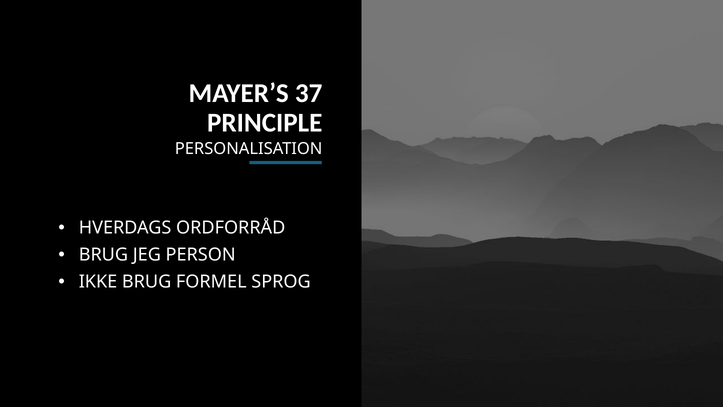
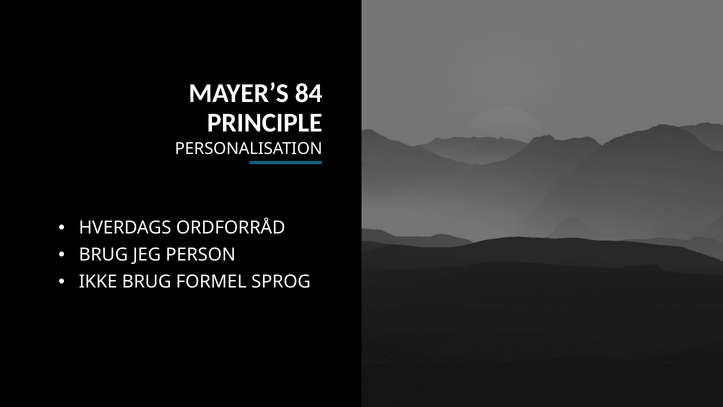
37: 37 -> 84
